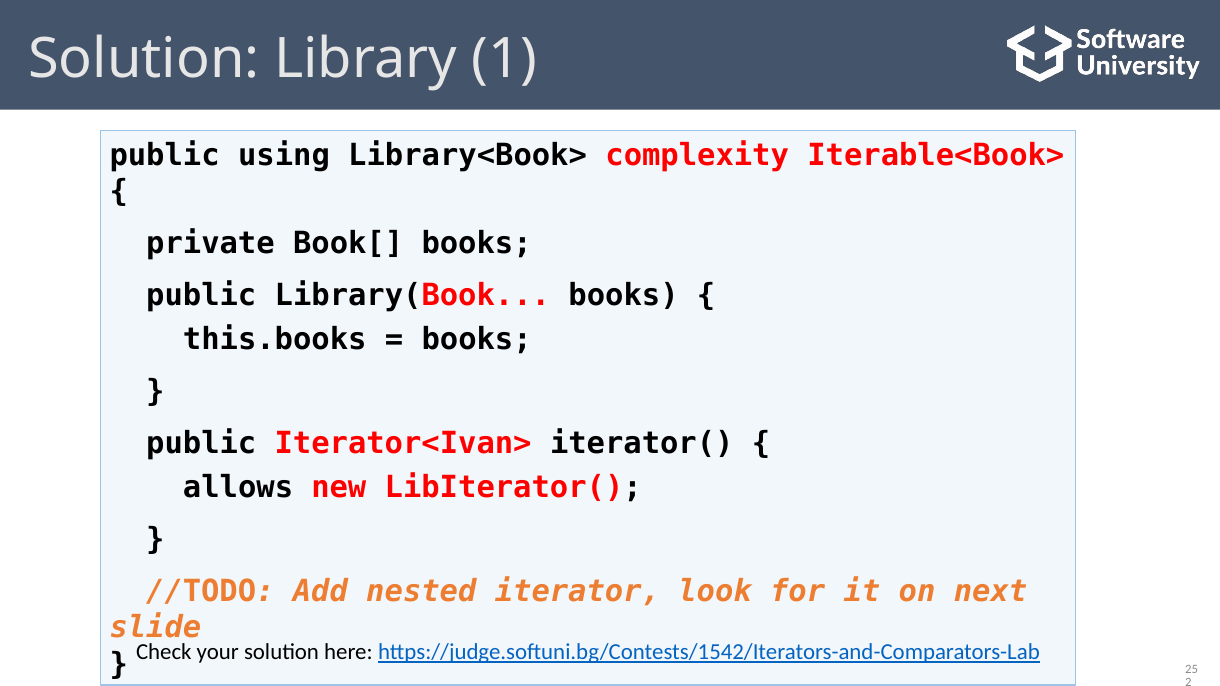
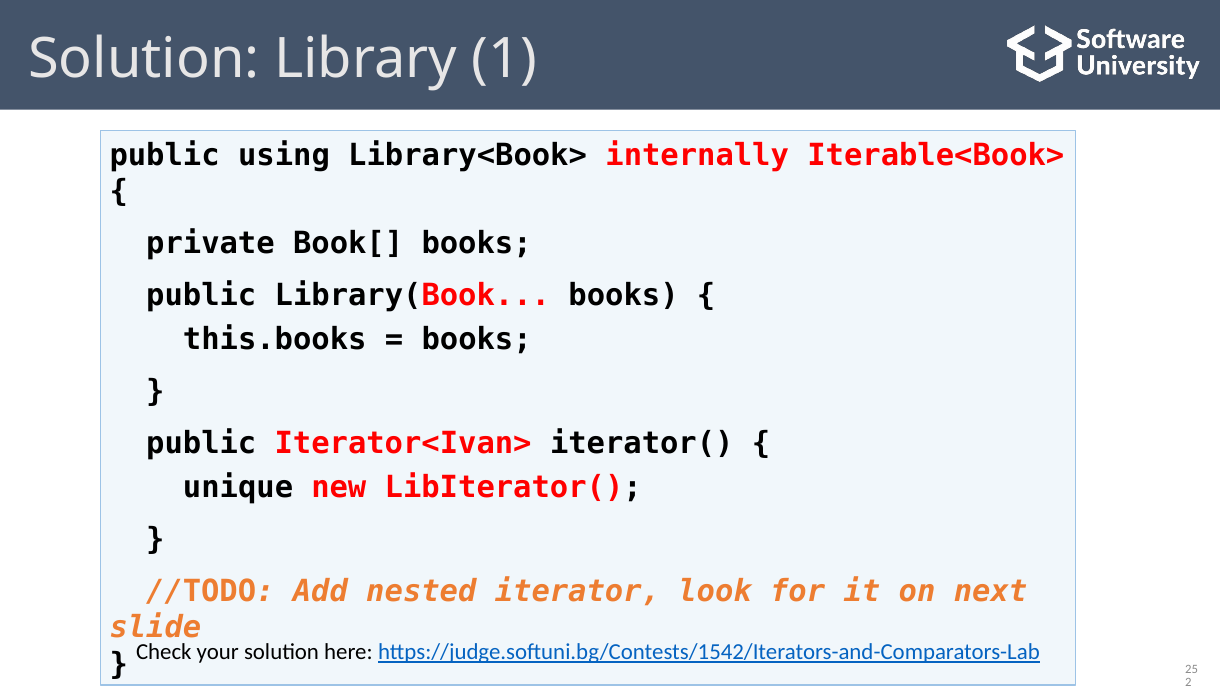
complexity: complexity -> internally
allows: allows -> unique
